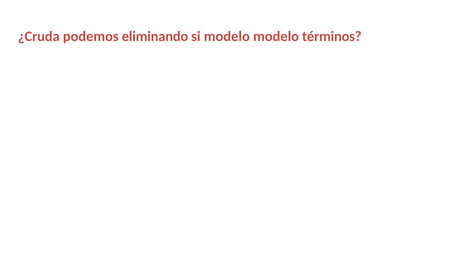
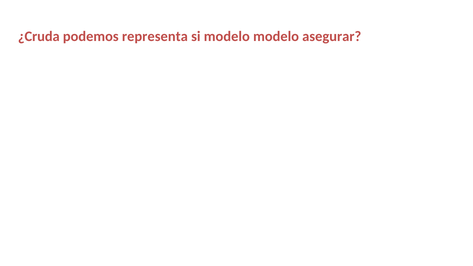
eliminando: eliminando -> representa
términos: términos -> asegurar
